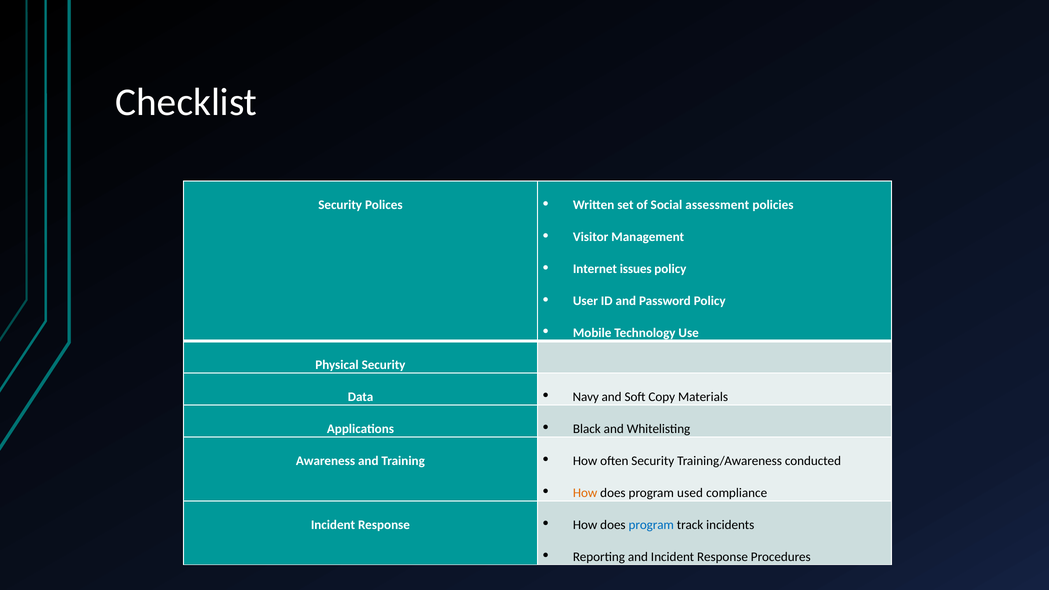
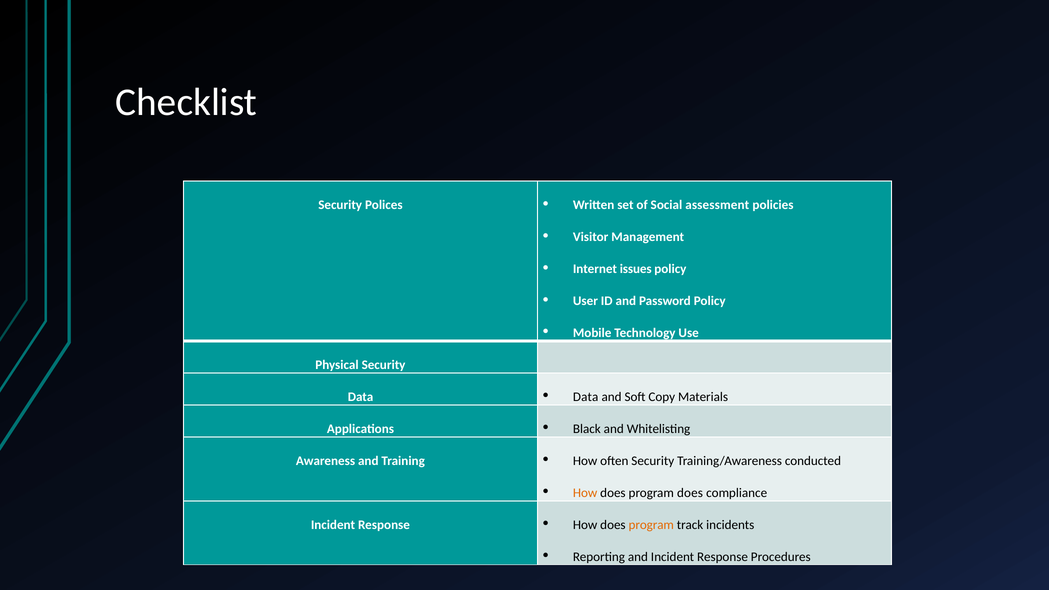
Navy at (586, 397): Navy -> Data
program used: used -> does
program at (651, 525) colour: blue -> orange
